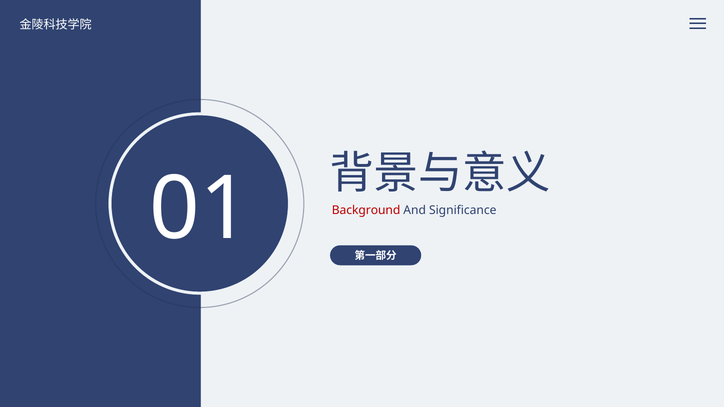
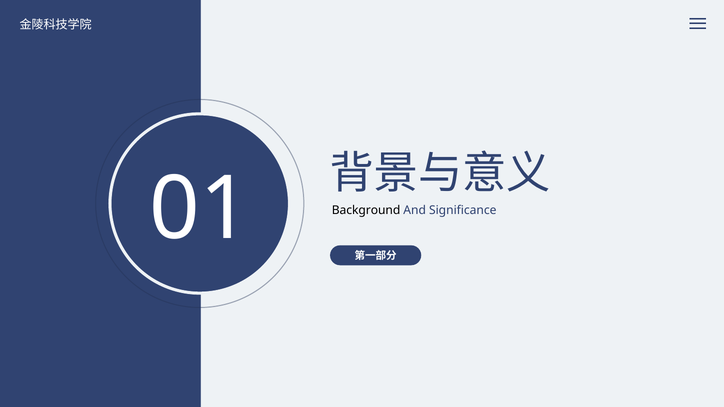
Background colour: red -> black
